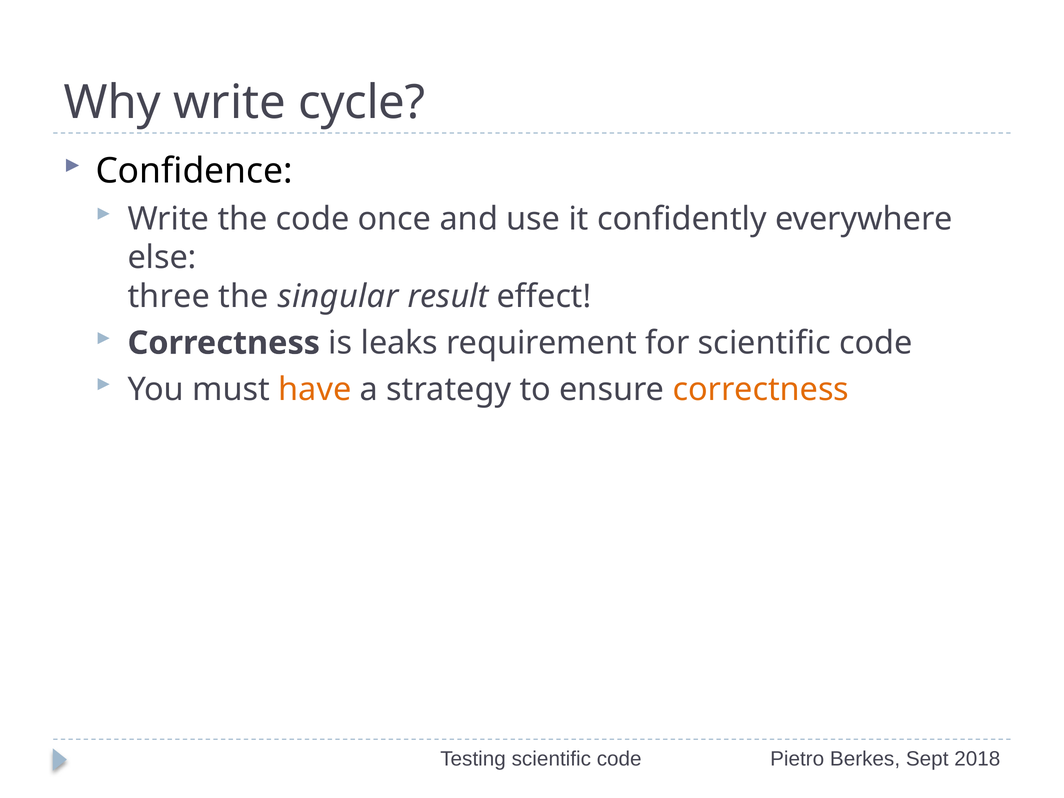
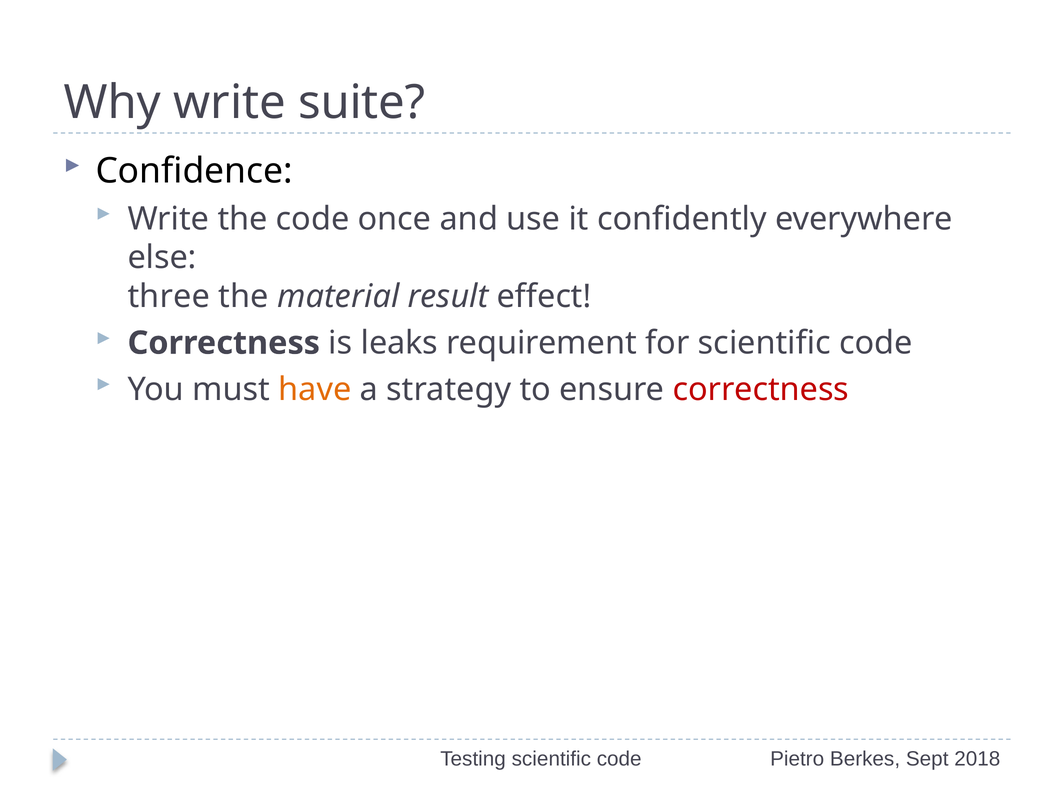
cycle: cycle -> suite
singular: singular -> material
correctness at (761, 389) colour: orange -> red
